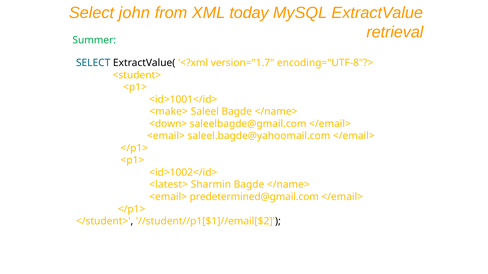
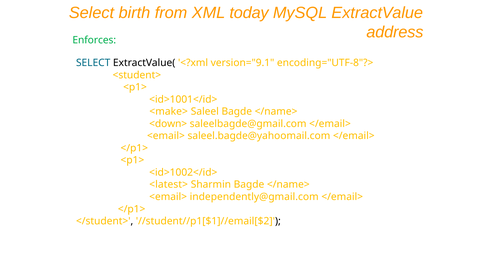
john: john -> birth
retrieval: retrieval -> address
Summer: Summer -> Enforces
version="1.7: version="1.7 -> version="9.1
predetermined@gmail.com: predetermined@gmail.com -> independently@gmail.com
